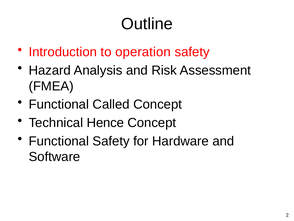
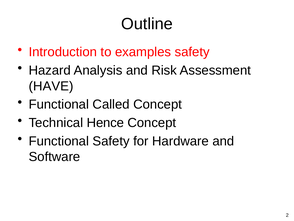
operation: operation -> examples
FMEA: FMEA -> HAVE
